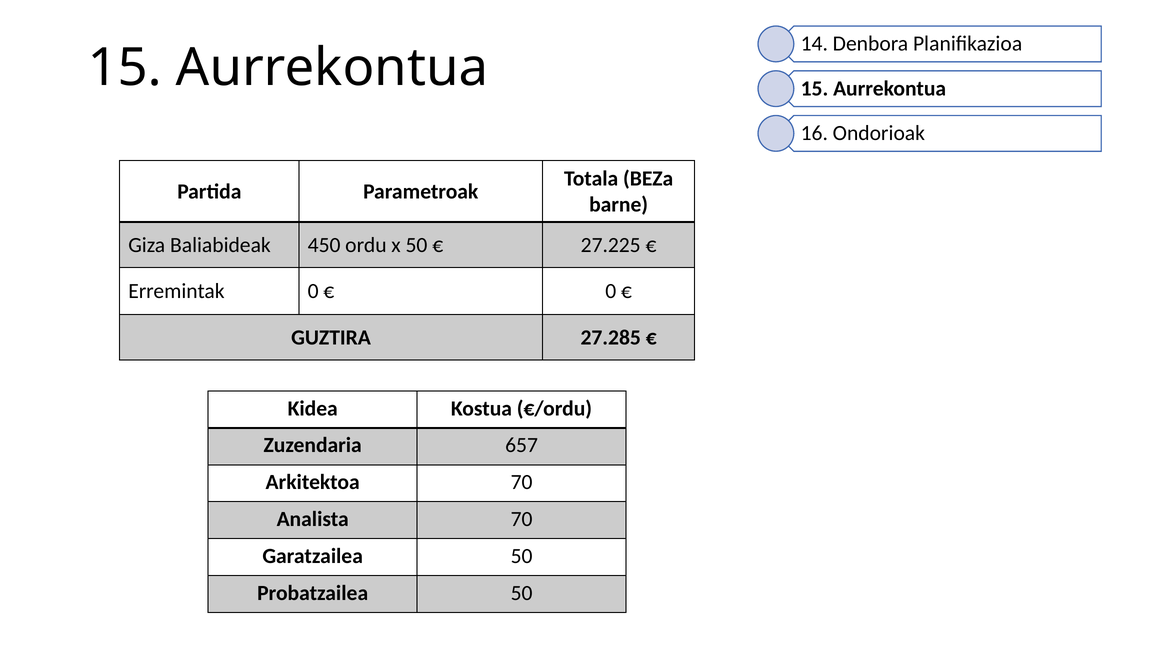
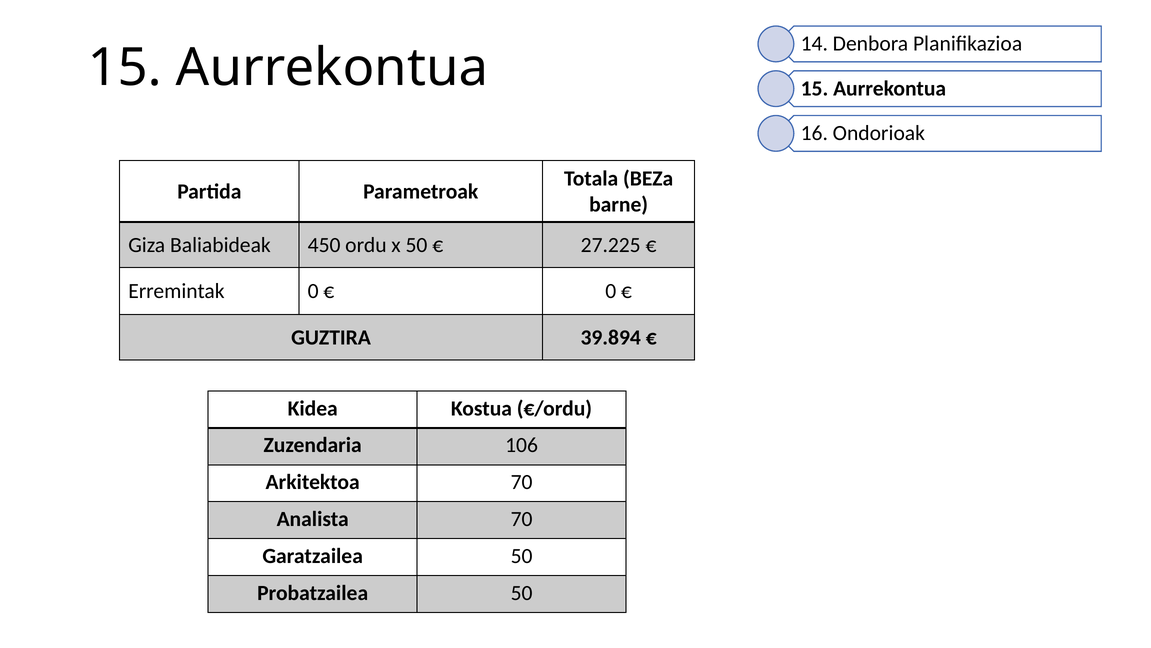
27.285: 27.285 -> 39.894
657: 657 -> 106
